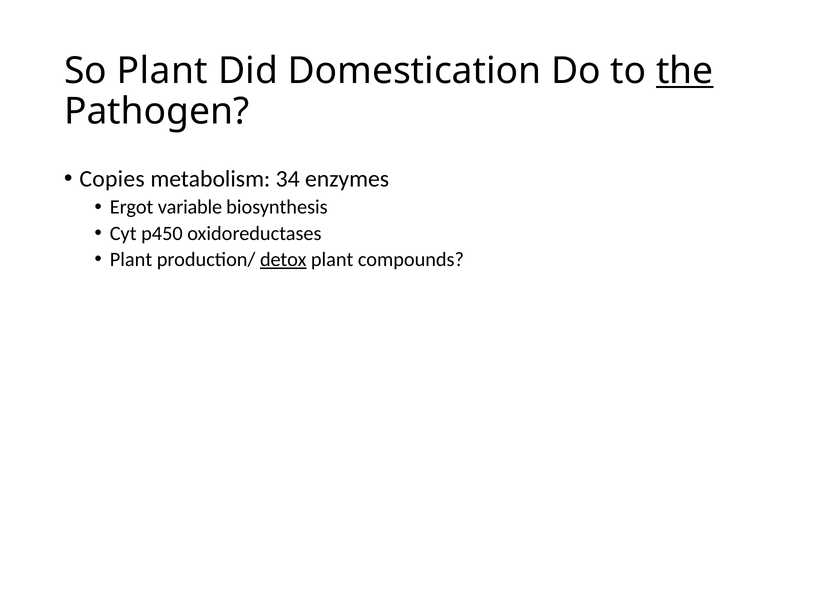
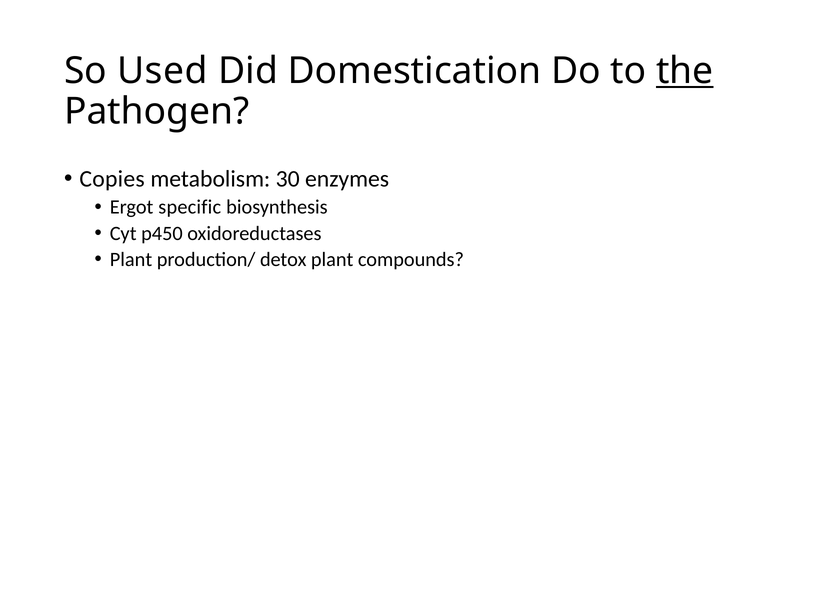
So Plant: Plant -> Used
34: 34 -> 30
variable: variable -> specific
detox underline: present -> none
